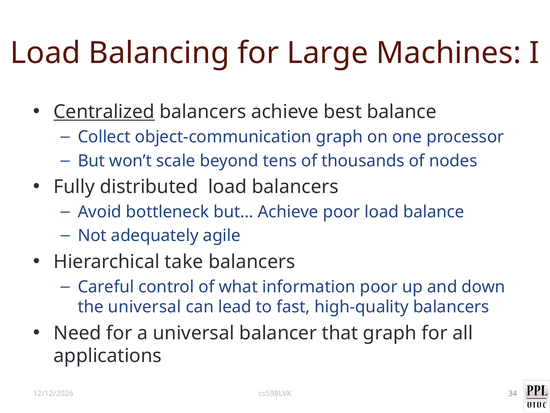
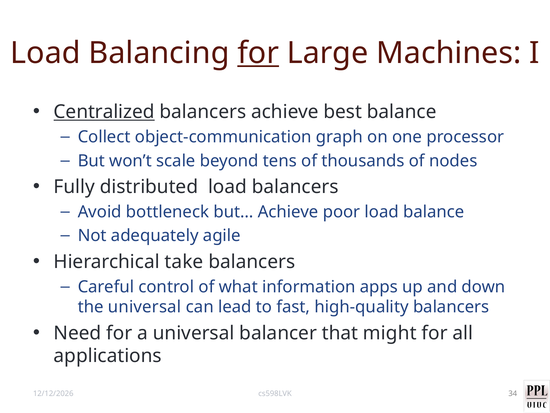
for at (258, 53) underline: none -> present
information poor: poor -> apps
that graph: graph -> might
